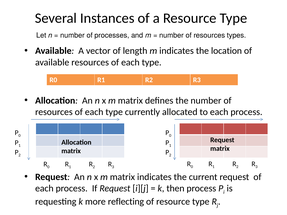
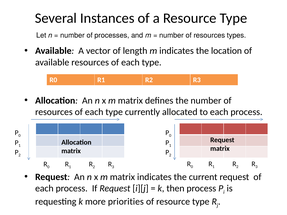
reflecting: reflecting -> priorities
